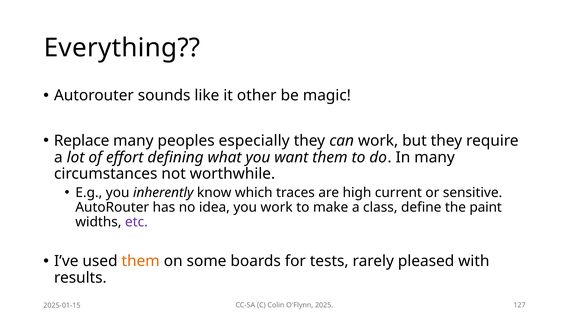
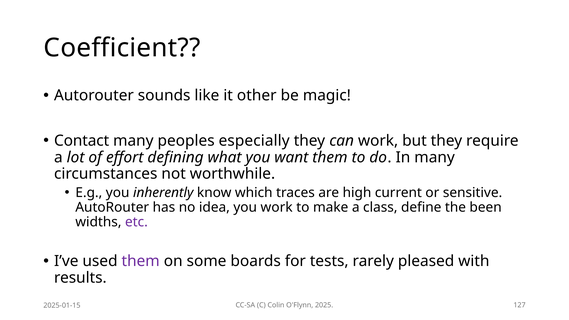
Everything: Everything -> Coefficient
Replace: Replace -> Contact
paint: paint -> been
them at (141, 261) colour: orange -> purple
